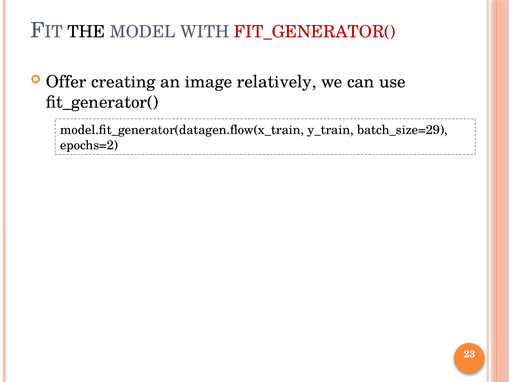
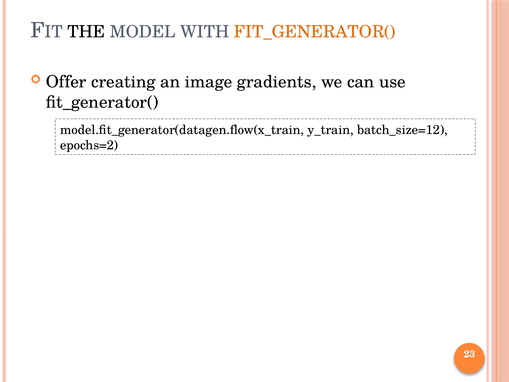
FIT_GENERATOR( at (315, 32) colour: red -> orange
relatively: relatively -> gradients
batch_size=29: batch_size=29 -> batch_size=12
